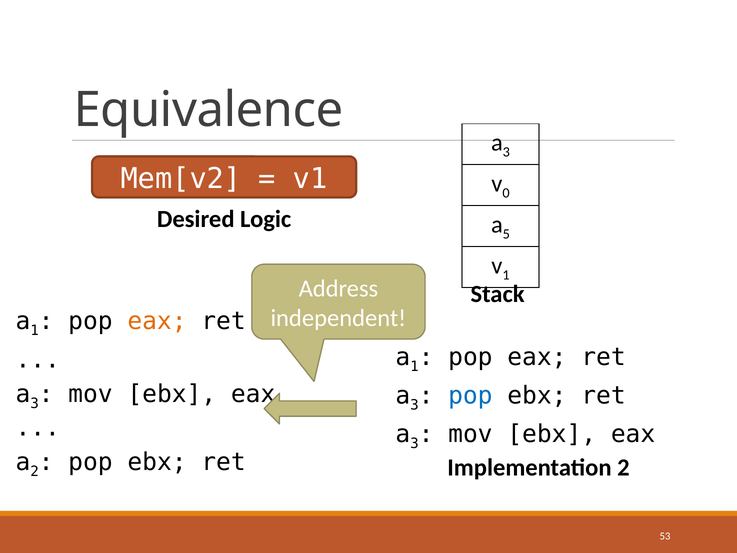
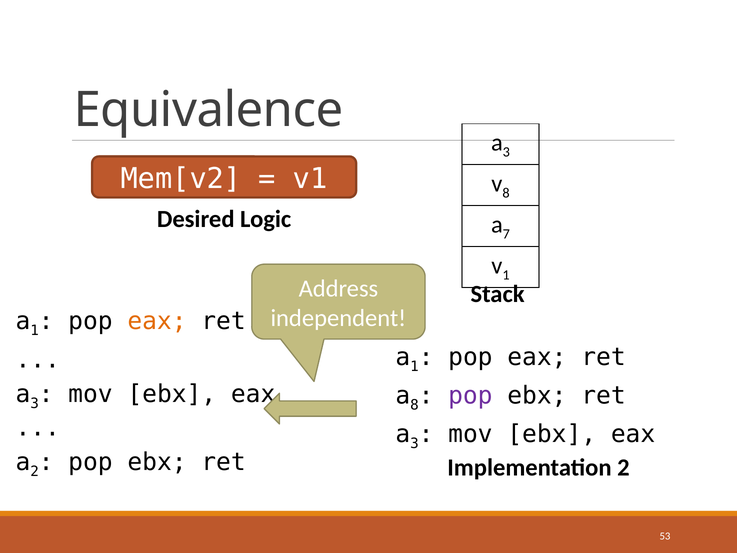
0 at (506, 193): 0 -> 8
5: 5 -> 7
3 at (414, 405): 3 -> 8
pop at (470, 395) colour: blue -> purple
